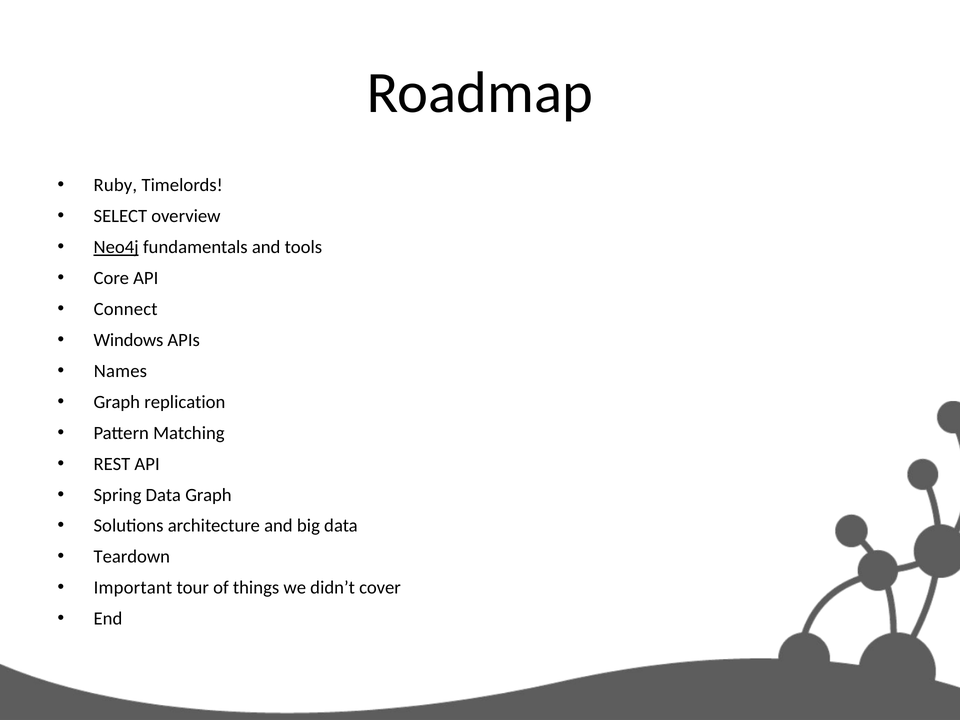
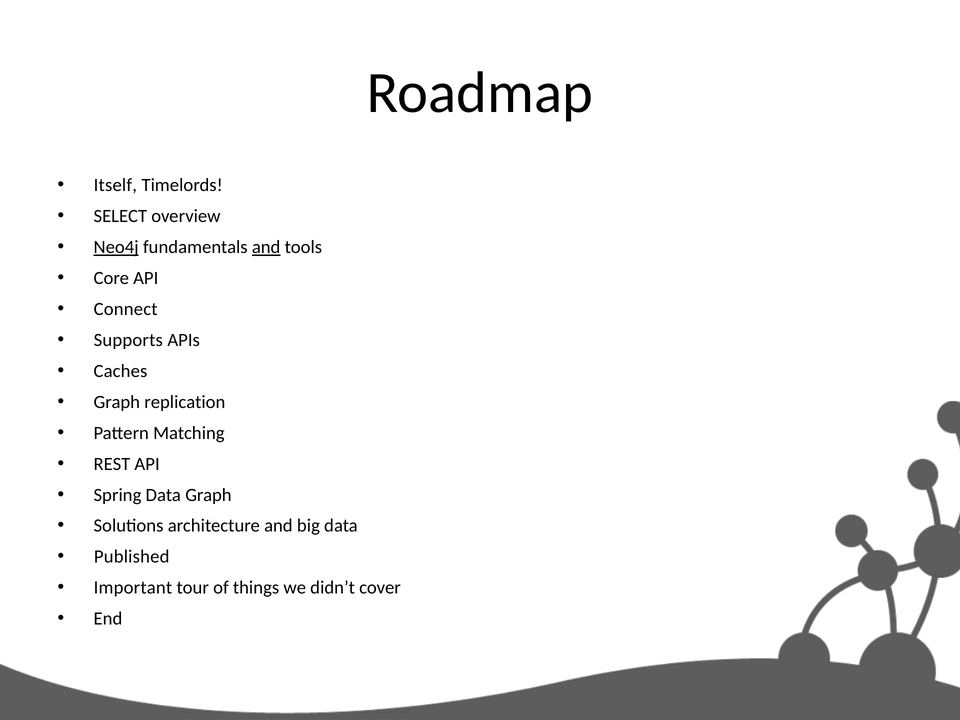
Ruby: Ruby -> Itself
and at (266, 247) underline: none -> present
Windows: Windows -> Supports
Names: Names -> Caches
Teardown: Teardown -> Published
